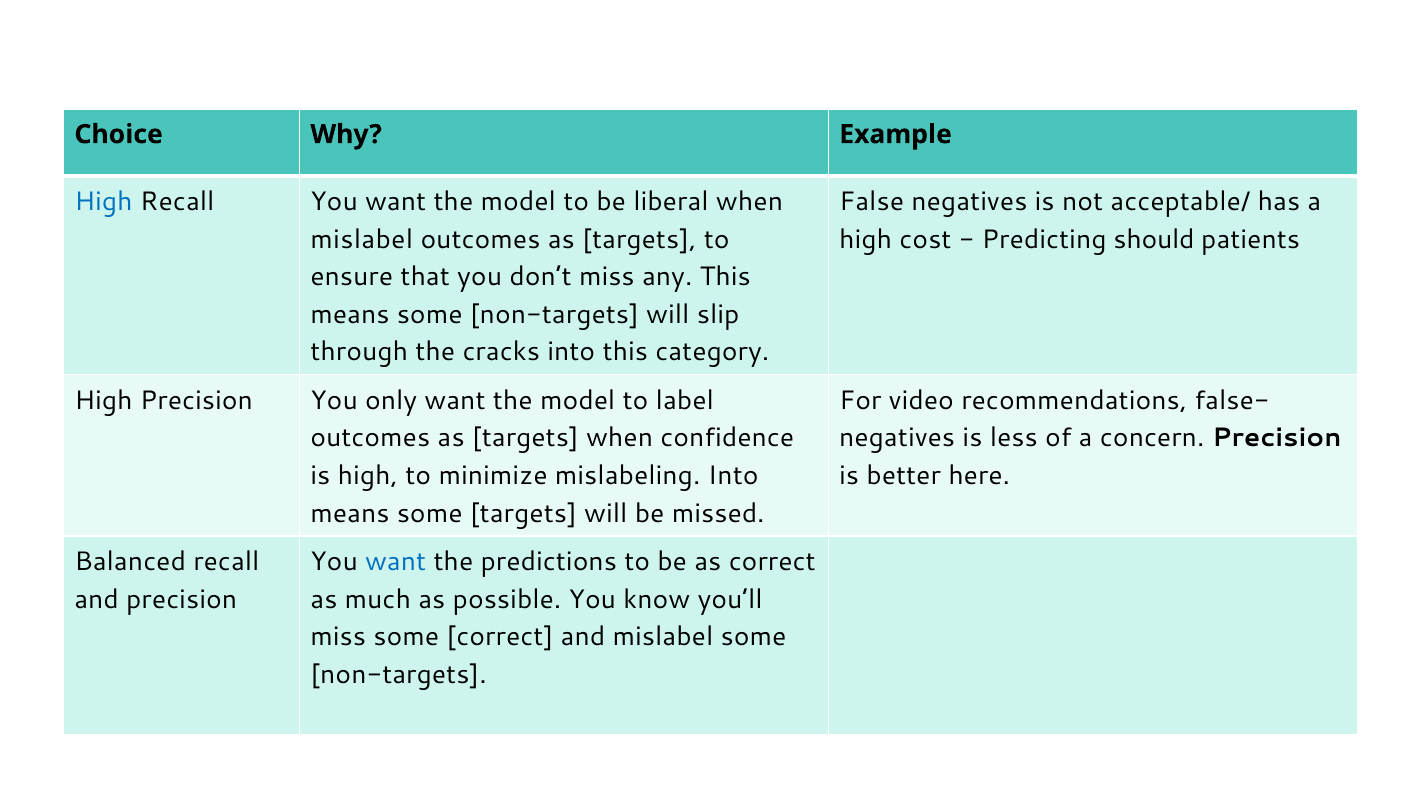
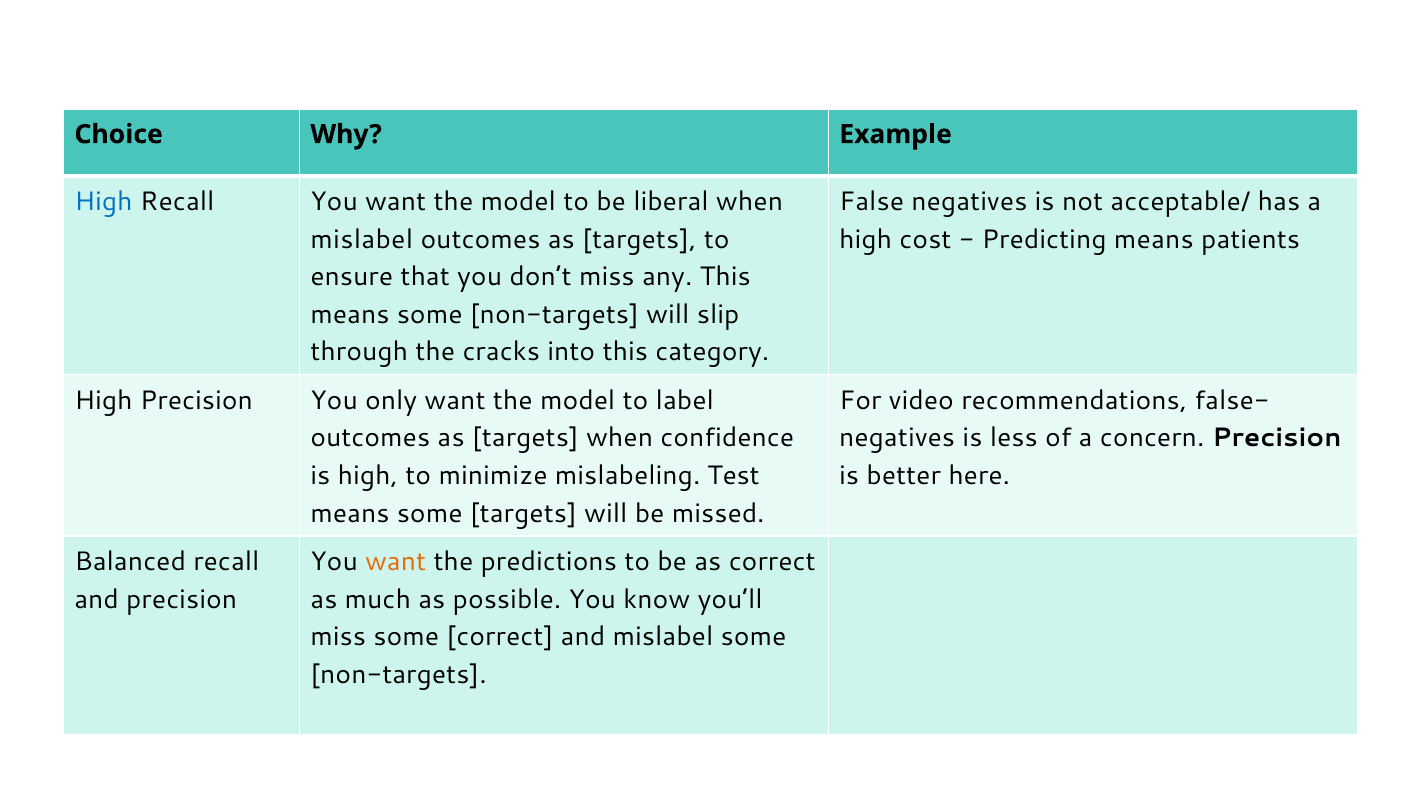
Predicting should: should -> means
mislabeling Into: Into -> Test
want at (396, 562) colour: blue -> orange
